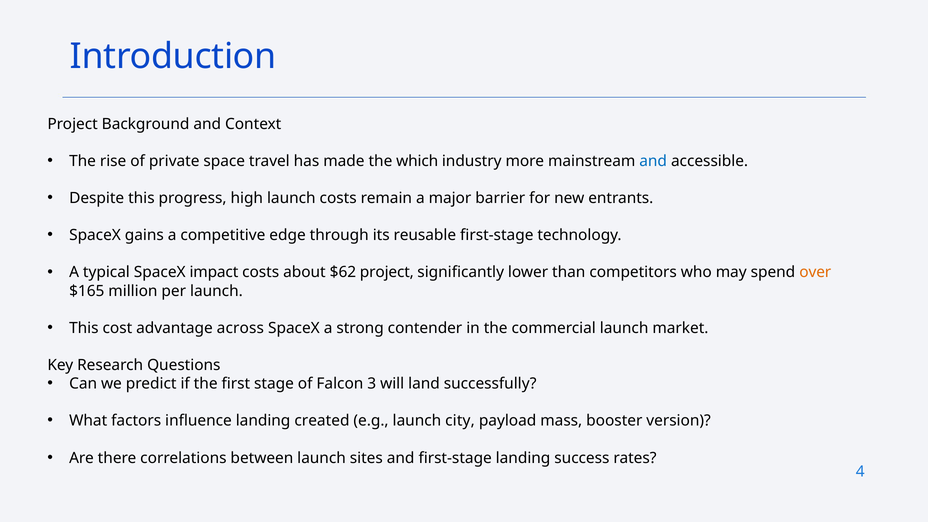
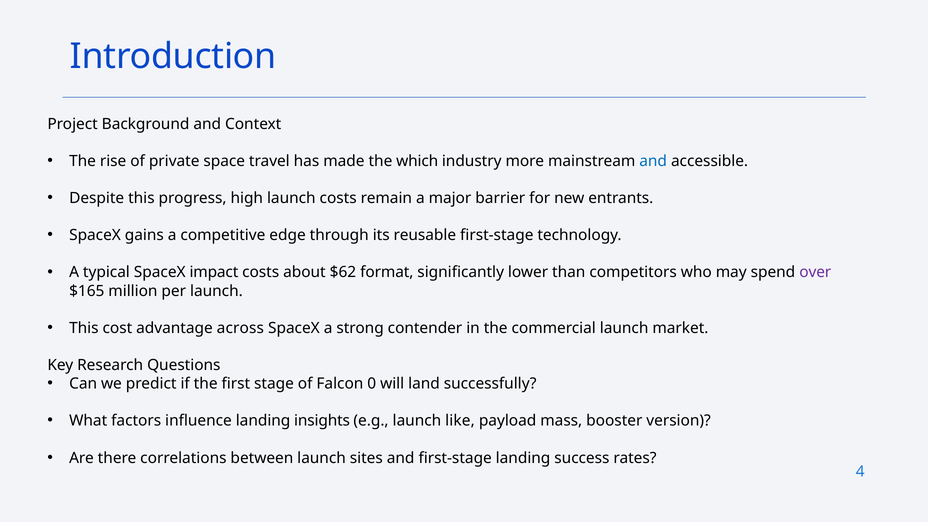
$62 project: project -> format
over colour: orange -> purple
3: 3 -> 0
created: created -> insights
city: city -> like
